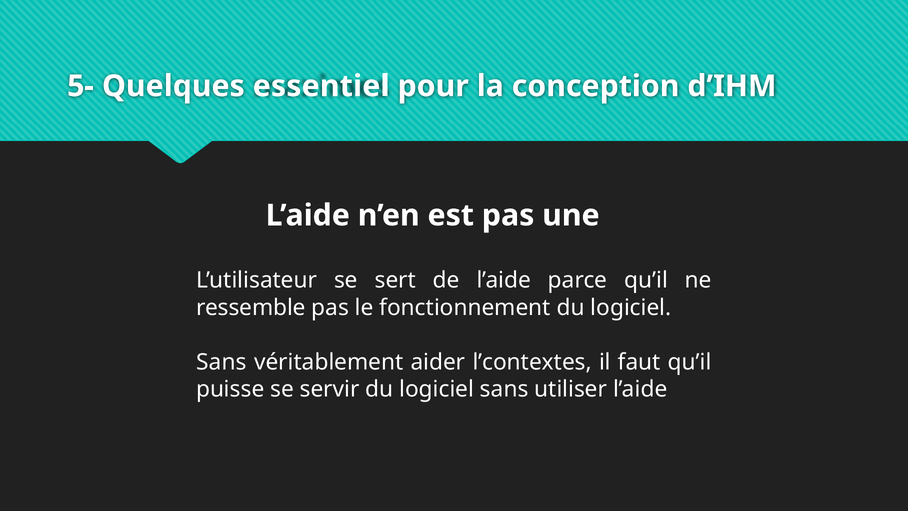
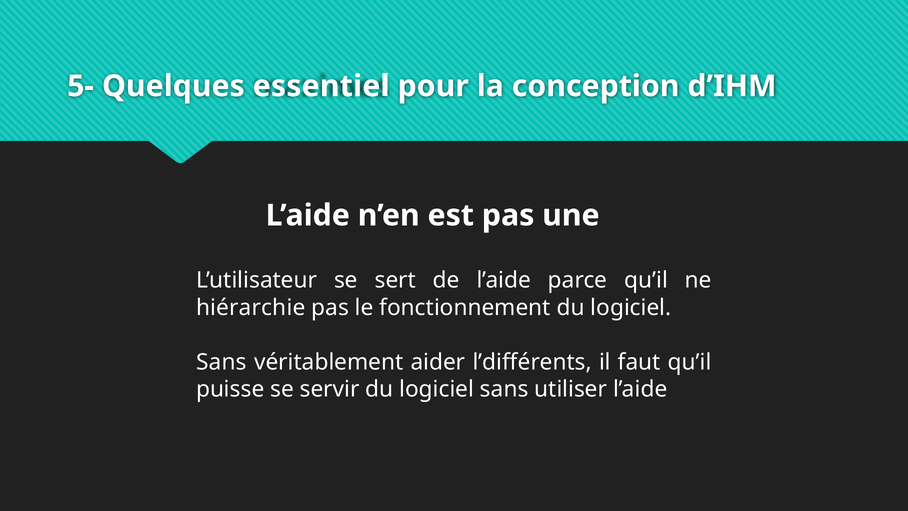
ressemble: ressemble -> hiérarchie
l’contextes: l’contextes -> l’différents
